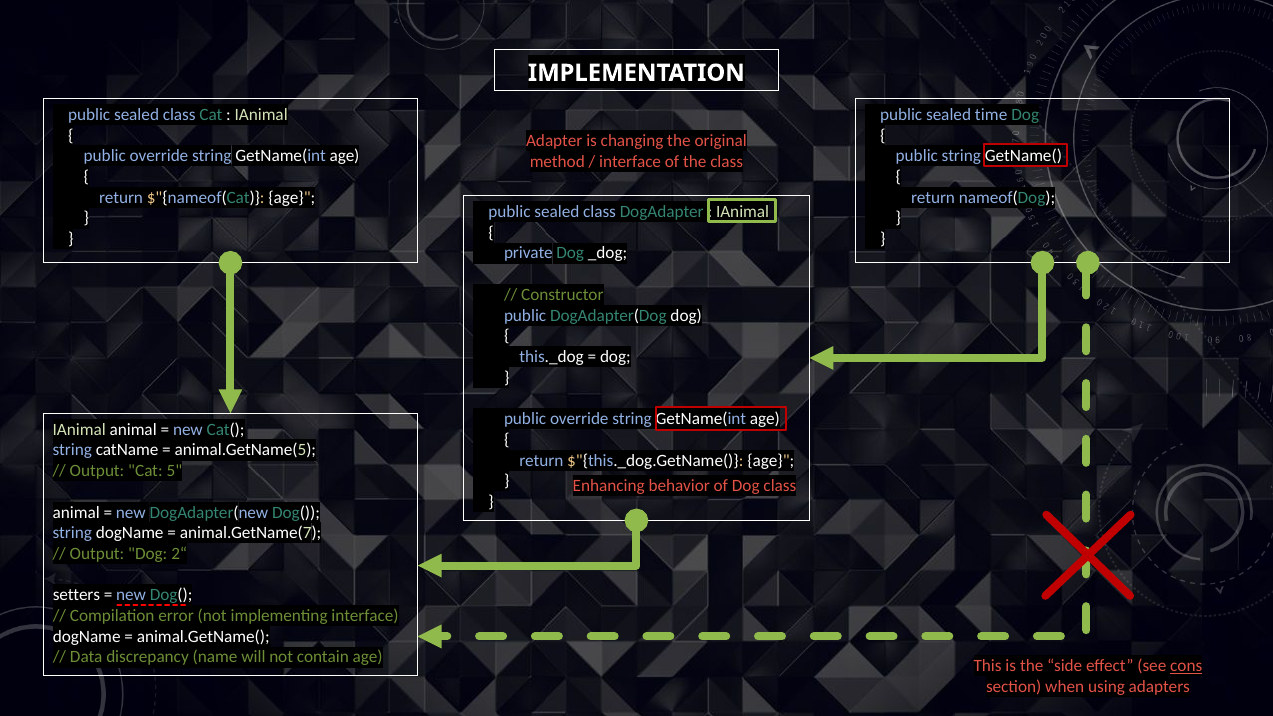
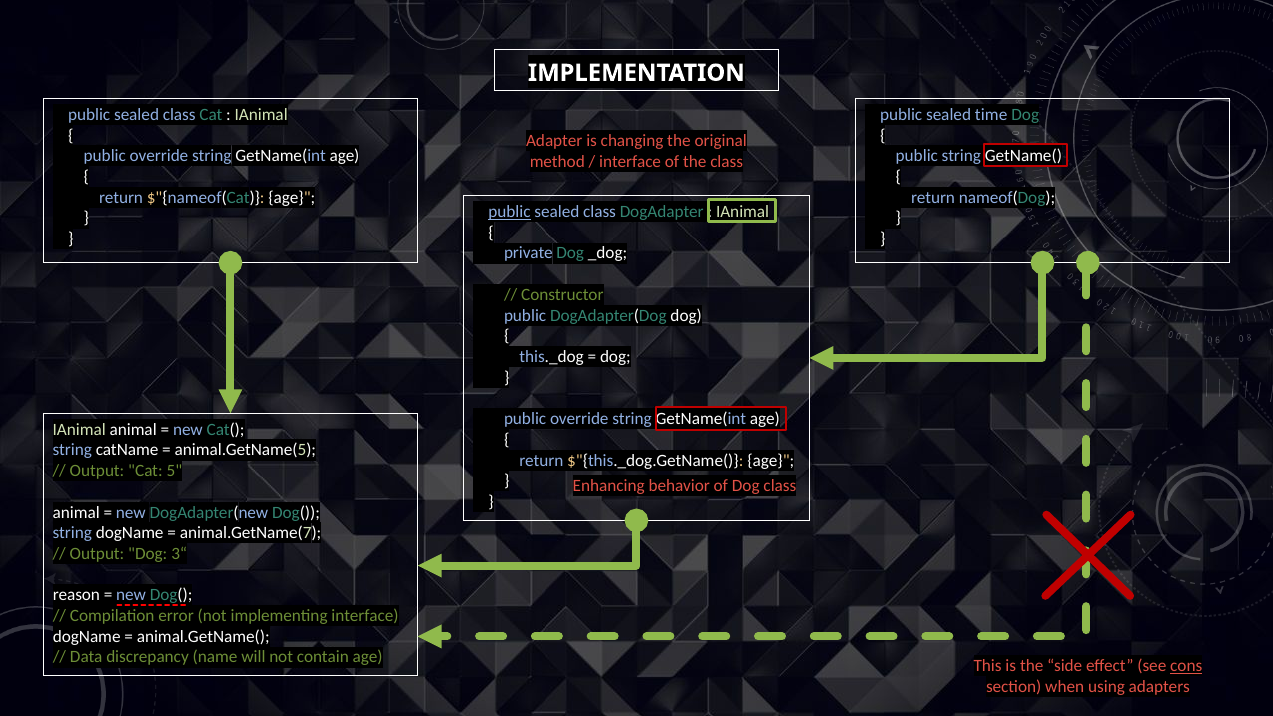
public at (509, 212) underline: none -> present
2“: 2“ -> 3“
setters: setters -> reason
